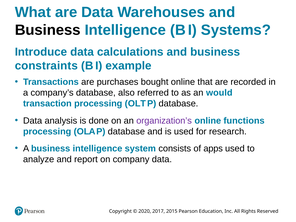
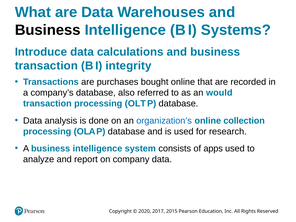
constraints at (46, 66): constraints -> transaction
example: example -> integrity
organization’s colour: purple -> blue
functions: functions -> collection
